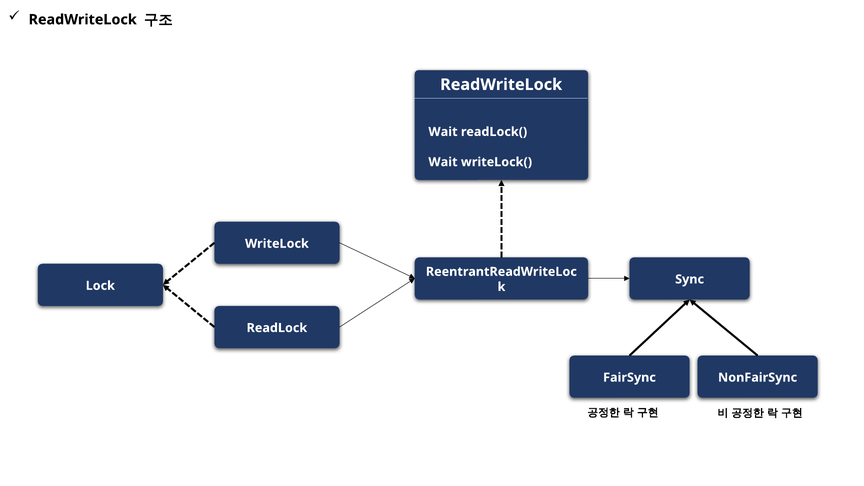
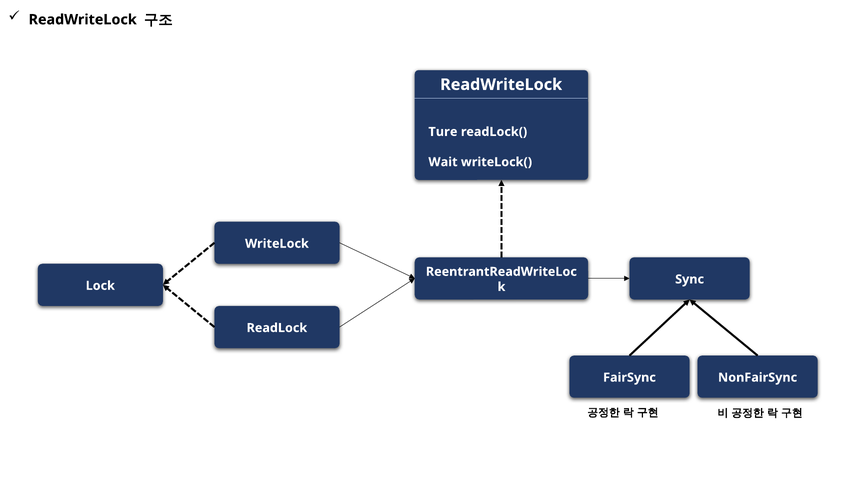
Wait at (443, 132): Wait -> Ture
